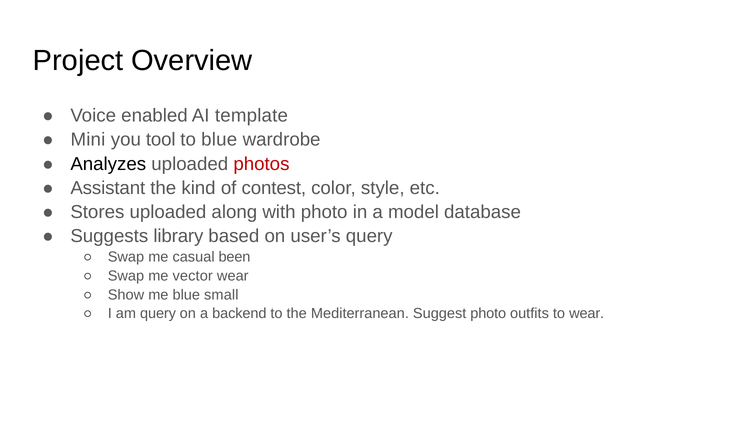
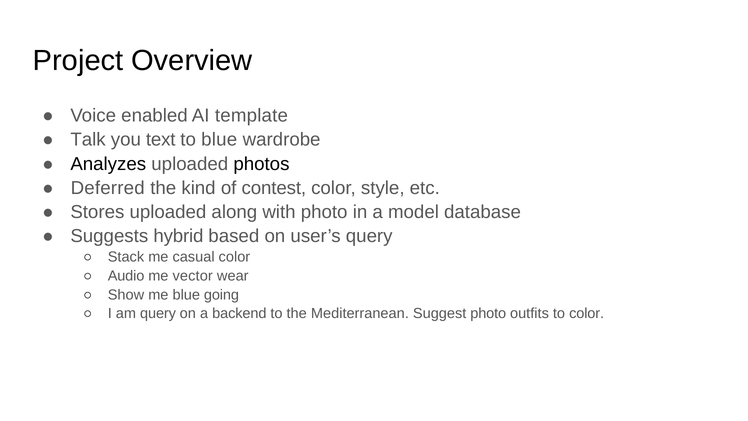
Mini: Mini -> Talk
tool: tool -> text
photos colour: red -> black
Assistant: Assistant -> Deferred
library: library -> hybrid
Swap at (126, 257): Swap -> Stack
casual been: been -> color
Swap at (126, 276): Swap -> Audio
small: small -> going
to wear: wear -> color
